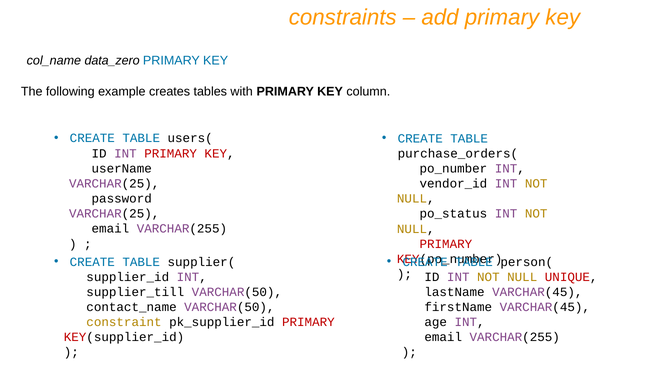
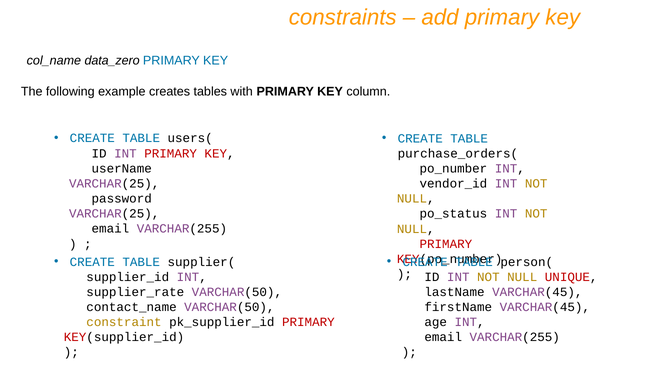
supplier_till: supplier_till -> supplier_rate
